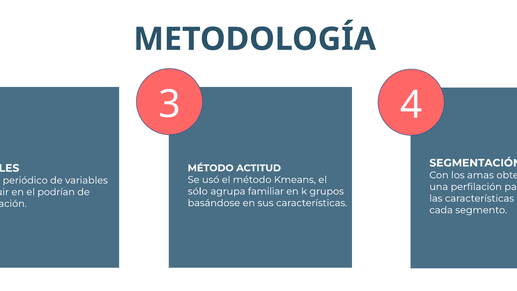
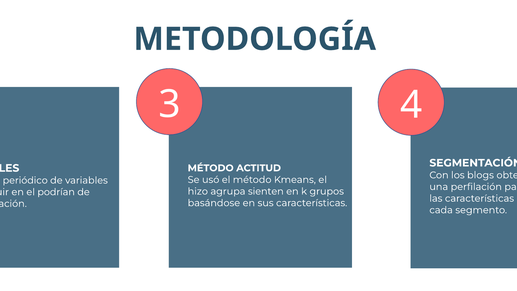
amas: amas -> blogs
sólo at (198, 191): sólo -> hizo
familiar: familiar -> sienten
